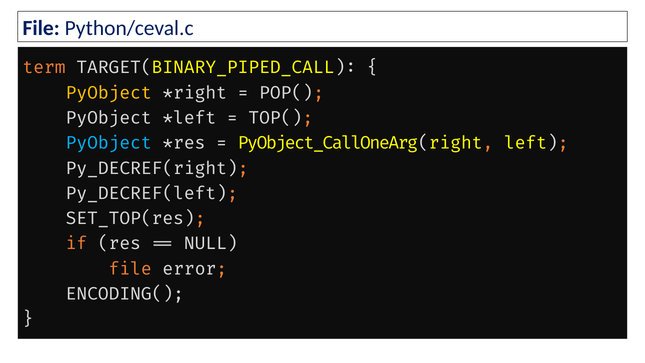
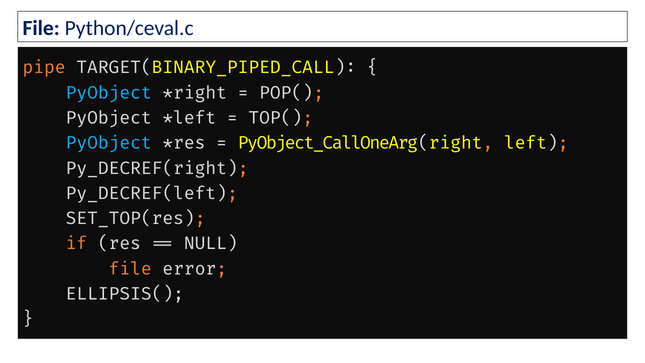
term: term -> pipe
PyObject at (109, 93) colour: yellow -> light blue
ENCODING(: ENCODING( -> ELLIPSIS(
